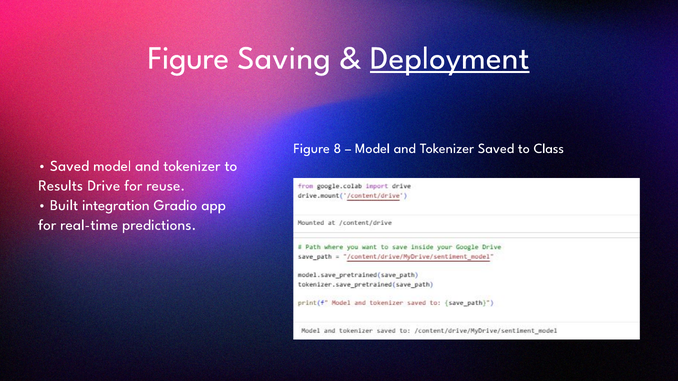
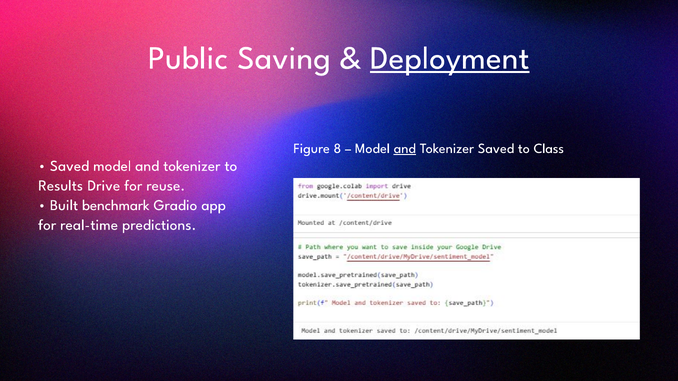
Figure at (188, 58): Figure -> Public
and at (405, 149) underline: none -> present
integration: integration -> benchmark
